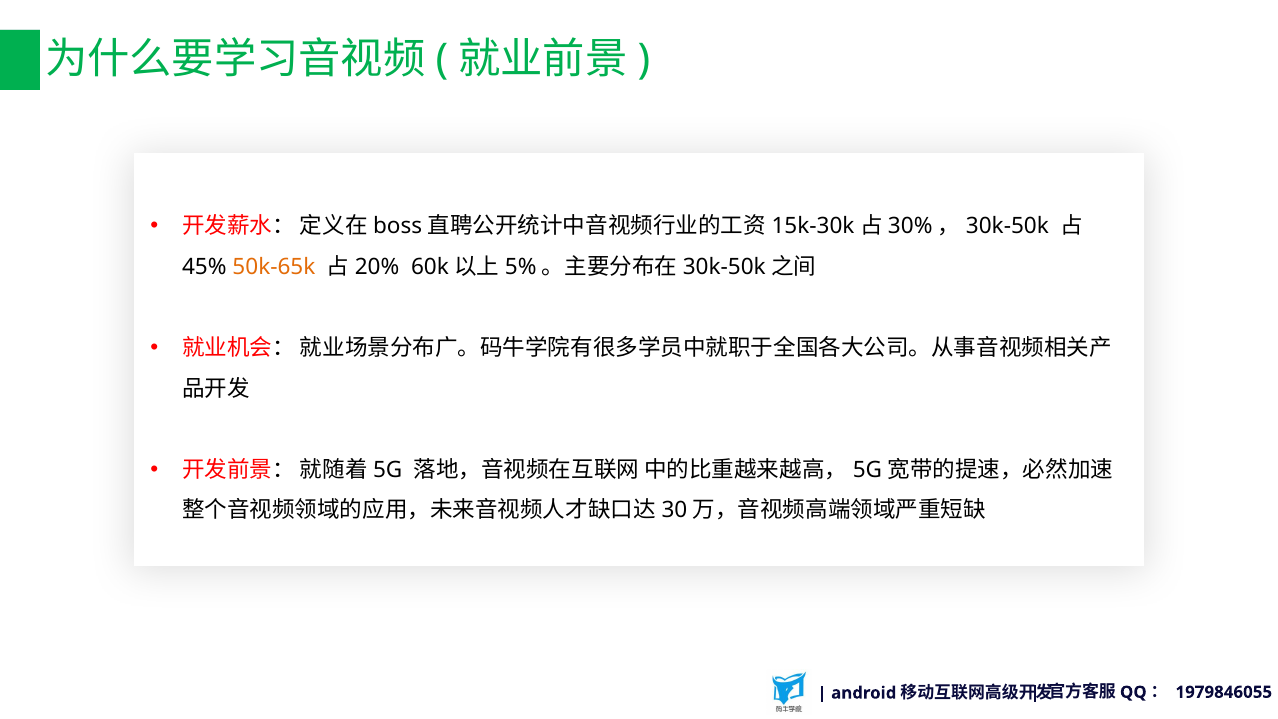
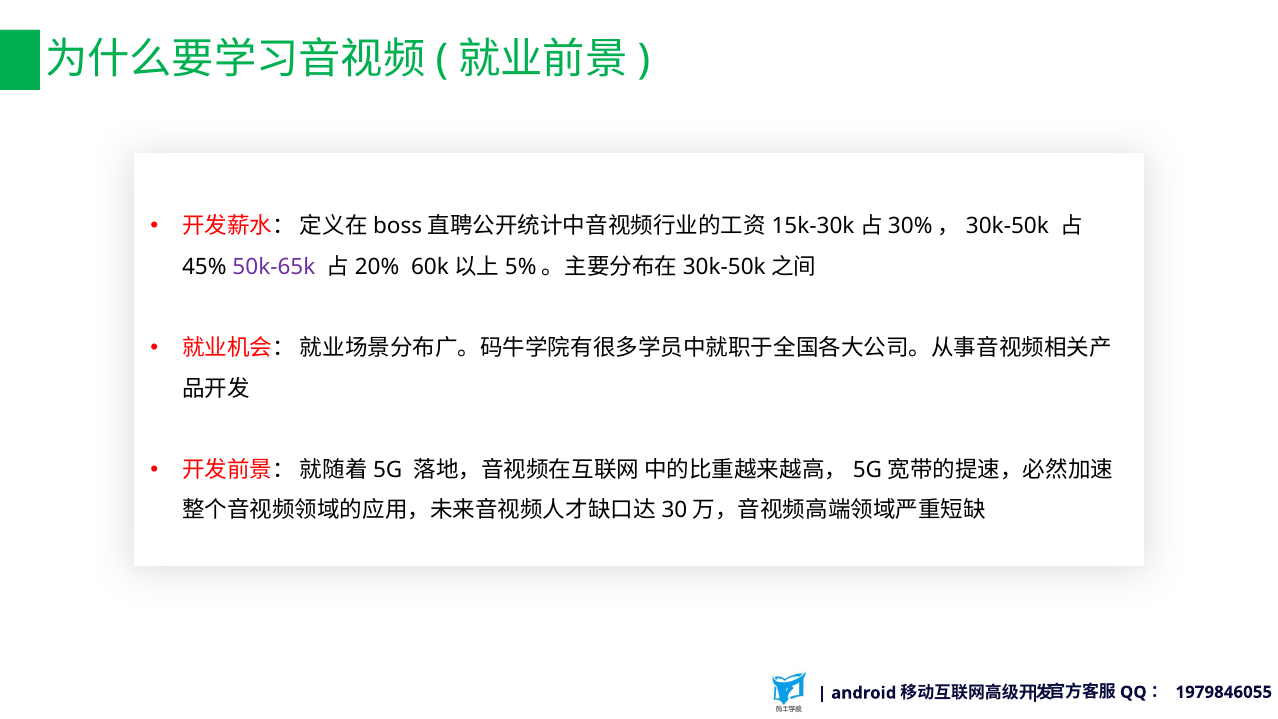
50k-65k colour: orange -> purple
